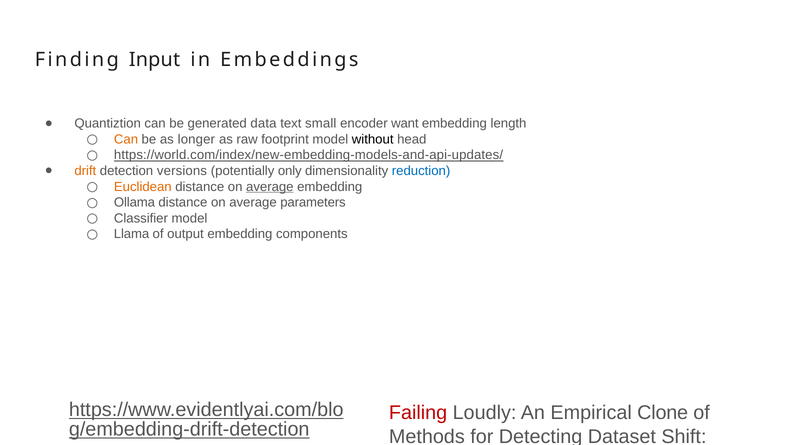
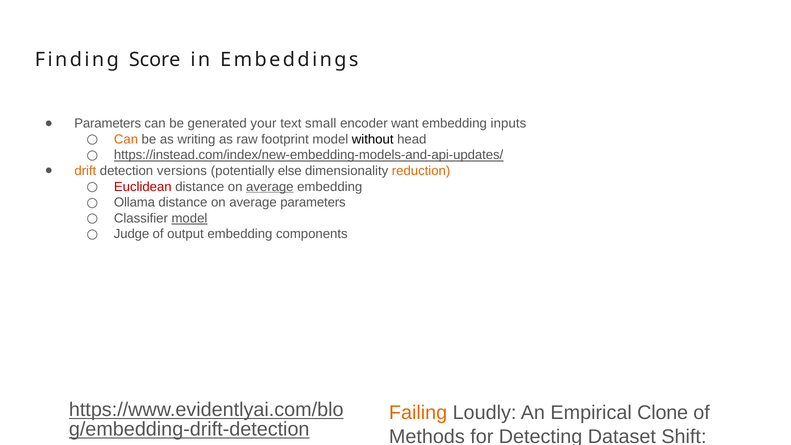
Input: Input -> Score
Quantiztion at (108, 123): Quantiztion -> Parameters
data: data -> your
length: length -> inputs
longer: longer -> writing
https://world.com/index/new-embedding-models-and-api-updates/: https://world.com/index/new-embedding-models-and-api-updates/ -> https://instead.com/index/new-embedding-models-and-api-updates/
only: only -> else
reduction colour: blue -> orange
Euclidean colour: orange -> red
model at (189, 218) underline: none -> present
Llama: Llama -> Judge
Failing colour: red -> orange
